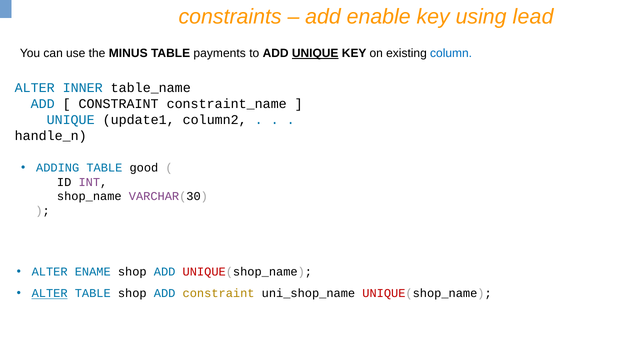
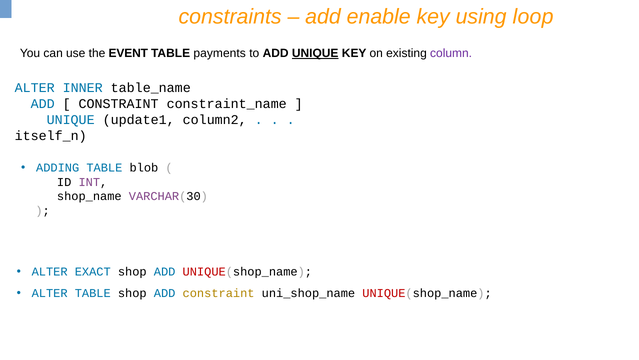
lead: lead -> loop
MINUS: MINUS -> EVENT
column colour: blue -> purple
handle_n: handle_n -> itself_n
good: good -> blob
ENAME: ENAME -> EXACT
ALTER at (50, 293) underline: present -> none
